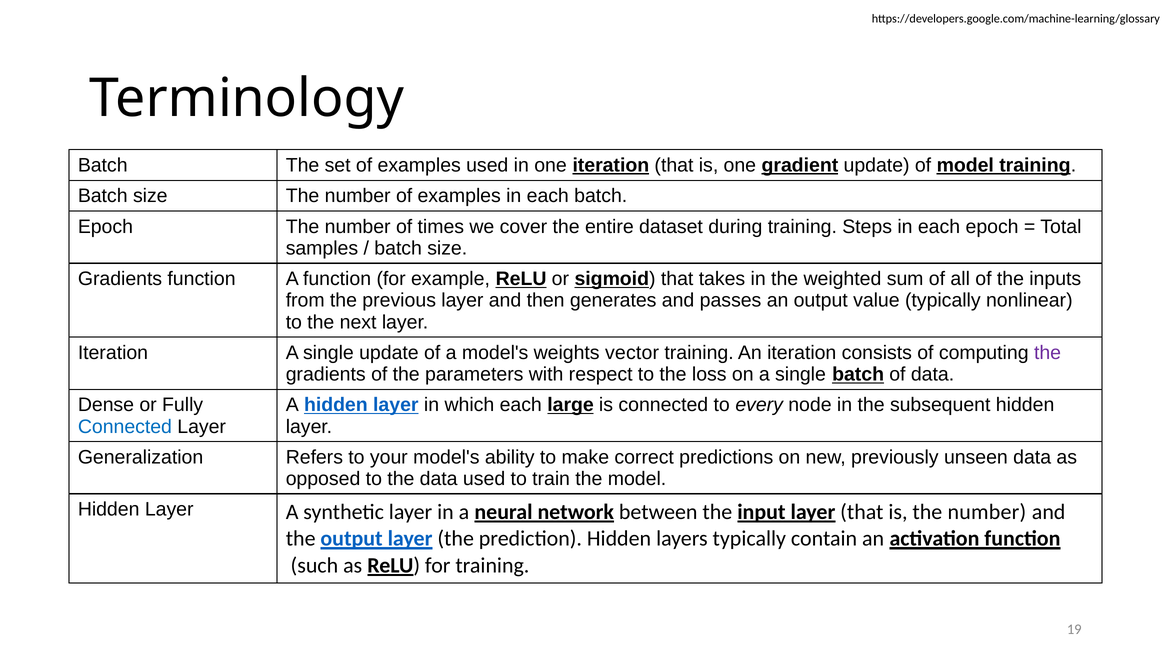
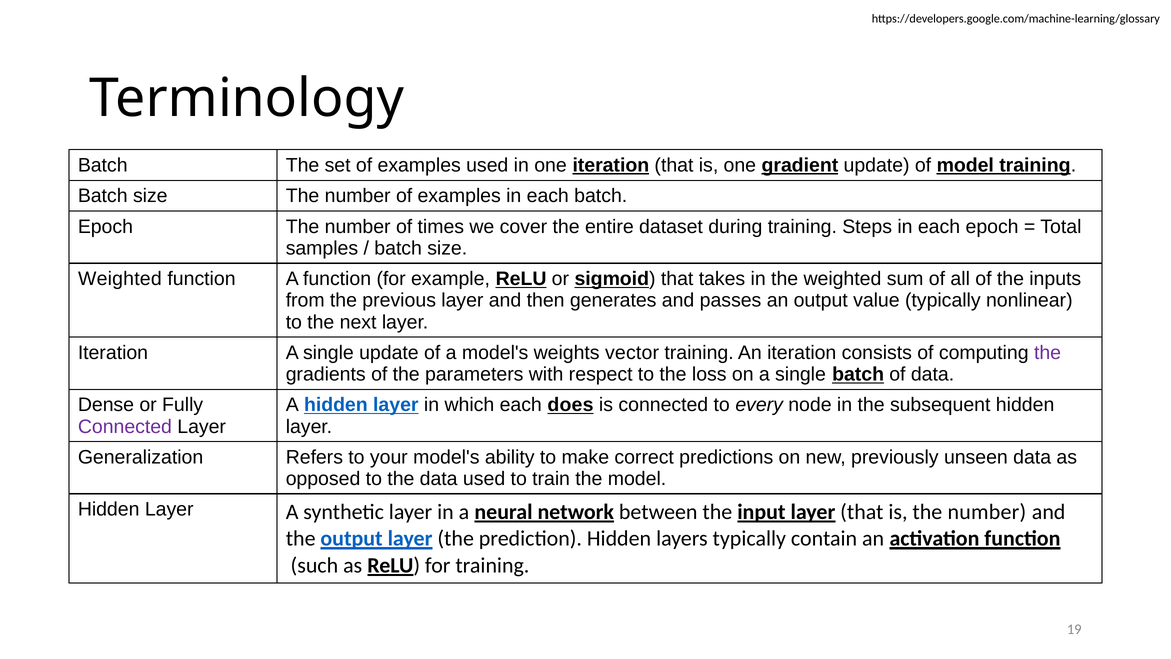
Gradients at (120, 279): Gradients -> Weighted
large: large -> does
Connected at (125, 426) colour: blue -> purple
